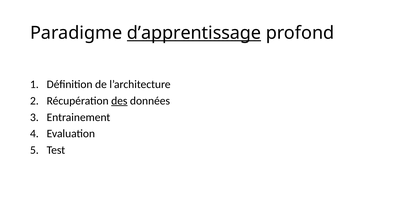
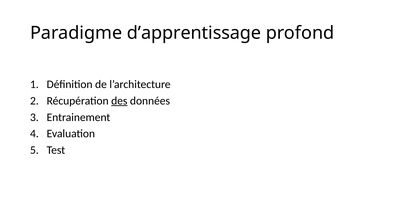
d’apprentissage underline: present -> none
